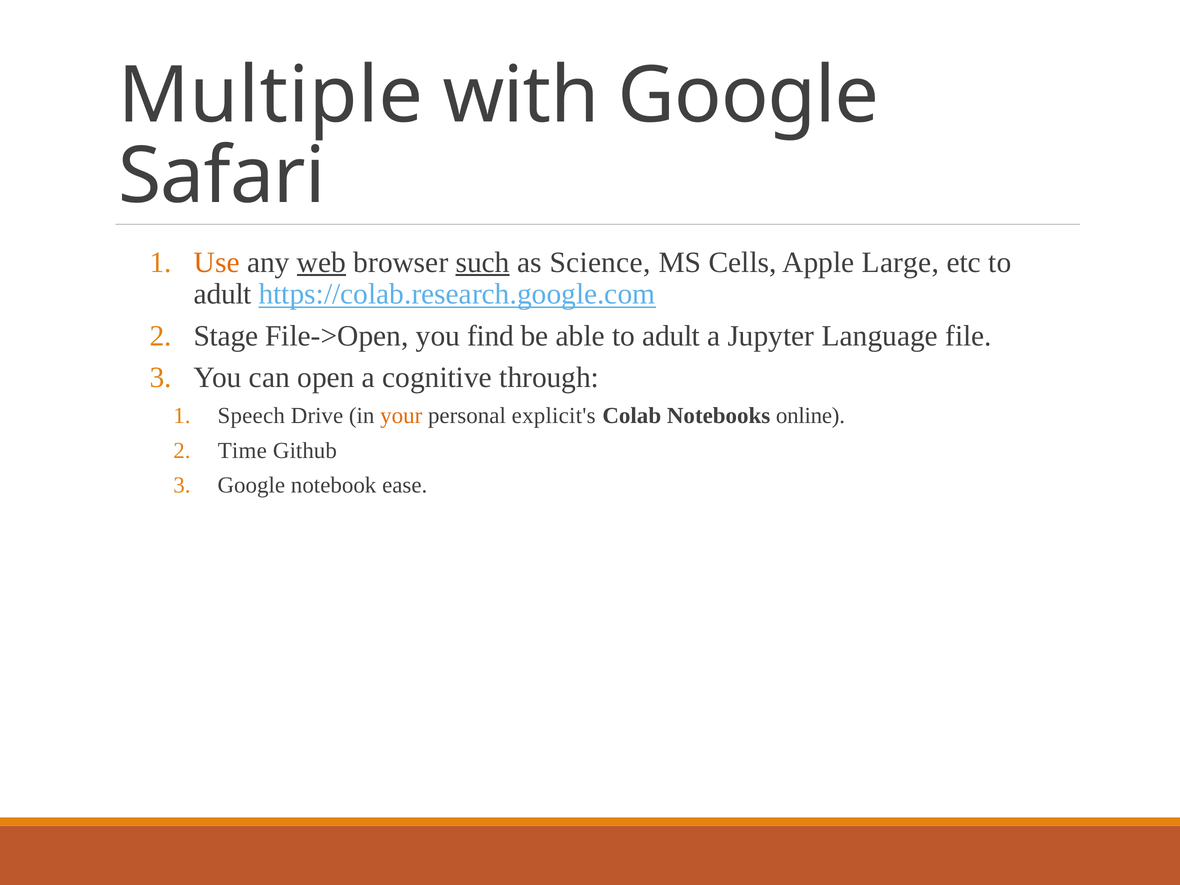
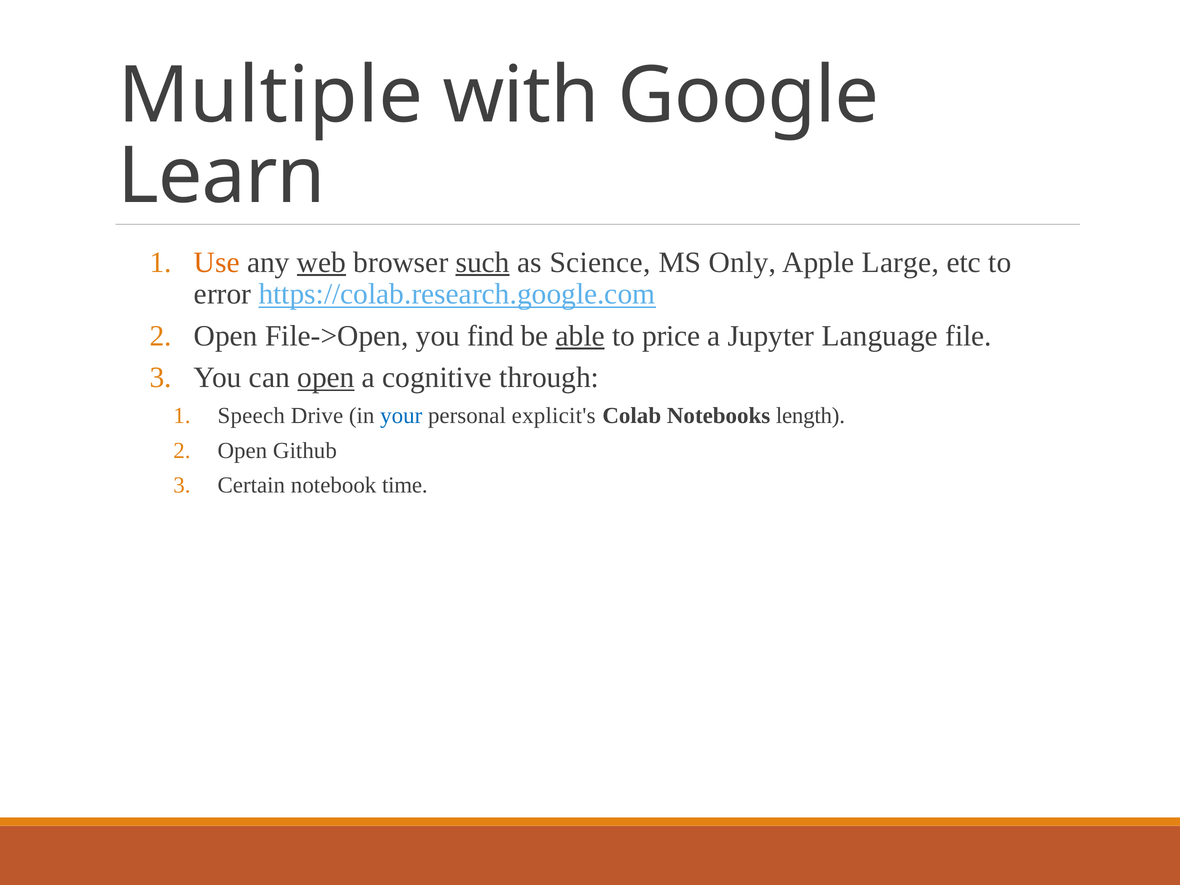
Safari: Safari -> Learn
Cells: Cells -> Only
adult at (223, 294): adult -> error
Stage at (226, 336): Stage -> Open
able underline: none -> present
adult at (671, 336): adult -> price
open at (326, 378) underline: none -> present
your colour: orange -> blue
online: online -> length
Time at (242, 451): Time -> Open
Google at (251, 485): Google -> Certain
ease: ease -> time
